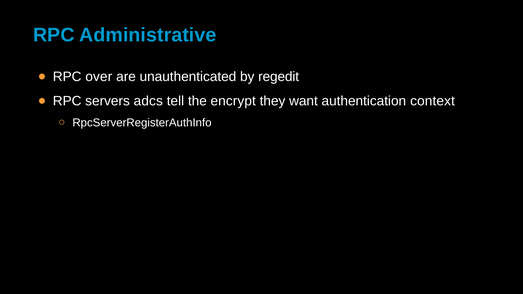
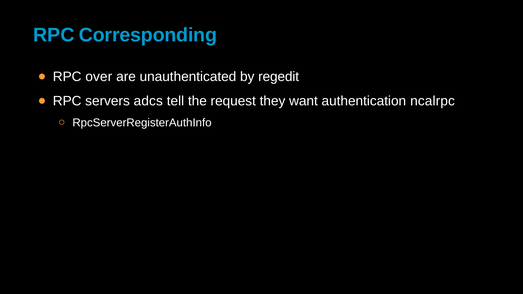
Administrative: Administrative -> Corresponding
encrypt: encrypt -> request
context: context -> ncalrpc
